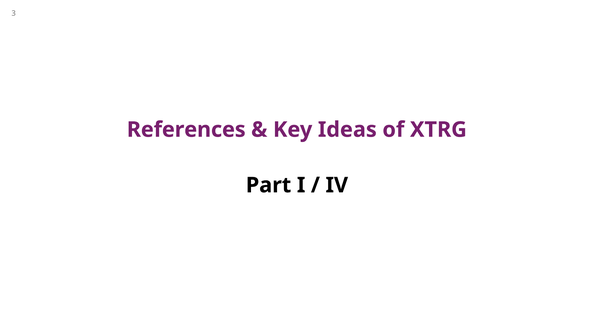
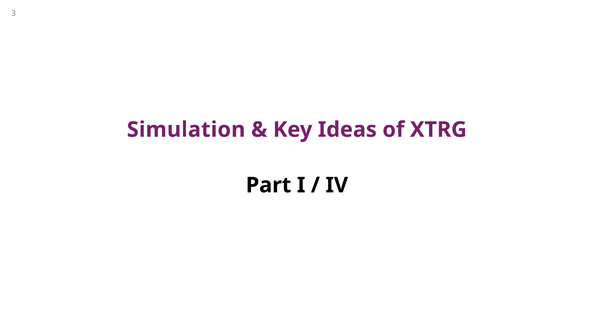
References: References -> Simulation
